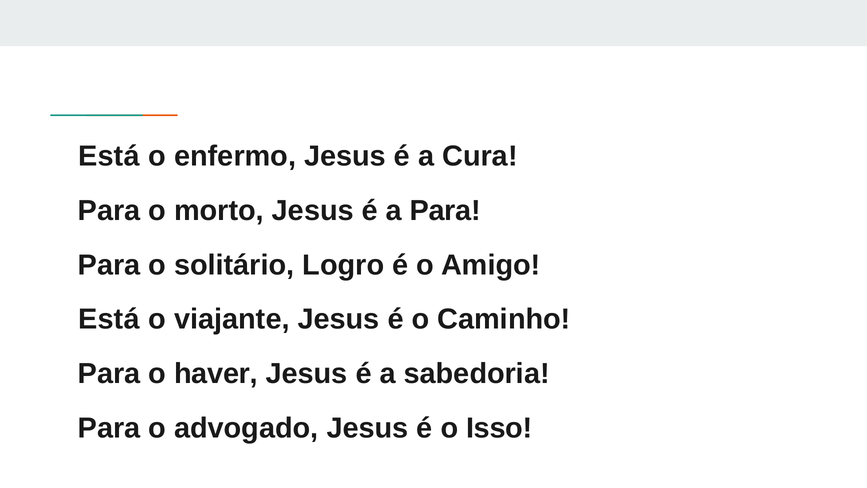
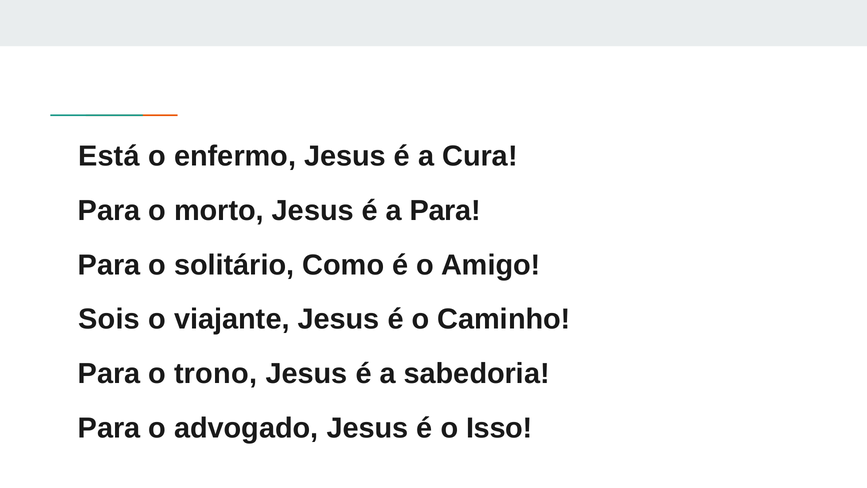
Logro: Logro -> Como
Está at (109, 319): Está -> Sois
haver: haver -> trono
